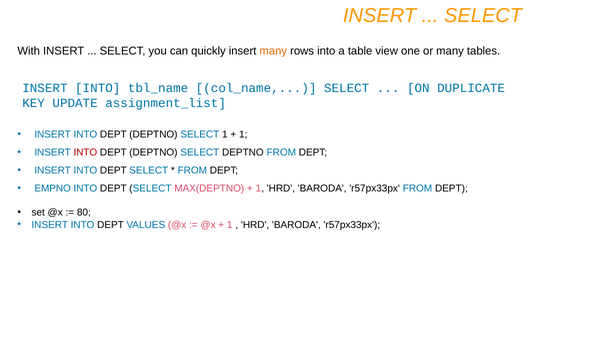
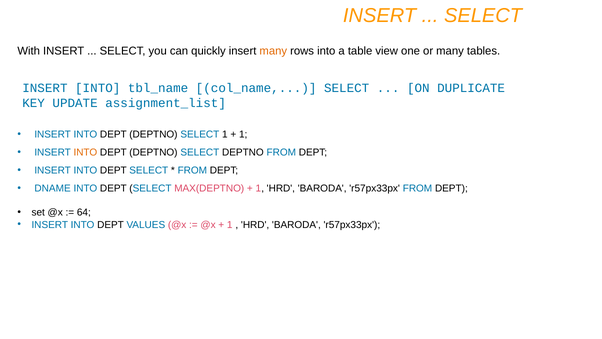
INTO at (85, 152) colour: red -> orange
EMPNO: EMPNO -> DNAME
80: 80 -> 64
